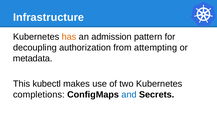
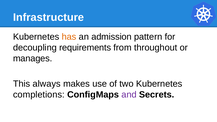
authorization: authorization -> requirements
attempting: attempting -> throughout
metadata: metadata -> manages
kubectl: kubectl -> always
and colour: blue -> purple
